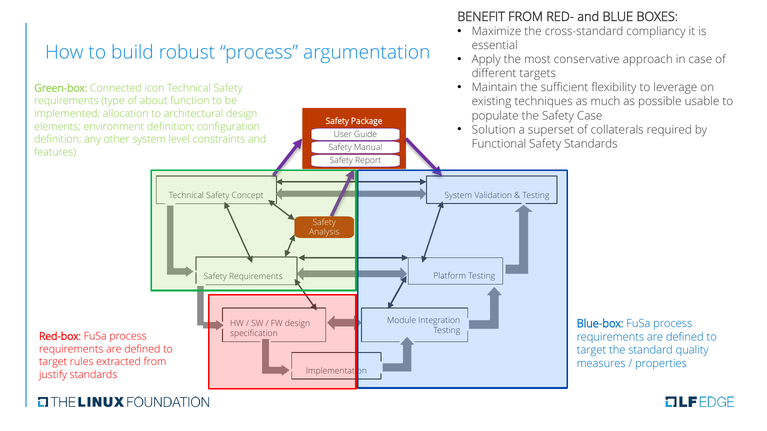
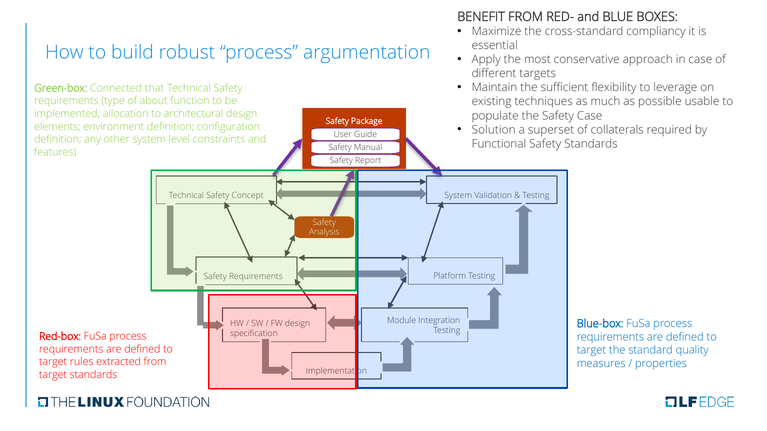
icon: icon -> that
justify at (53, 375): justify -> target
